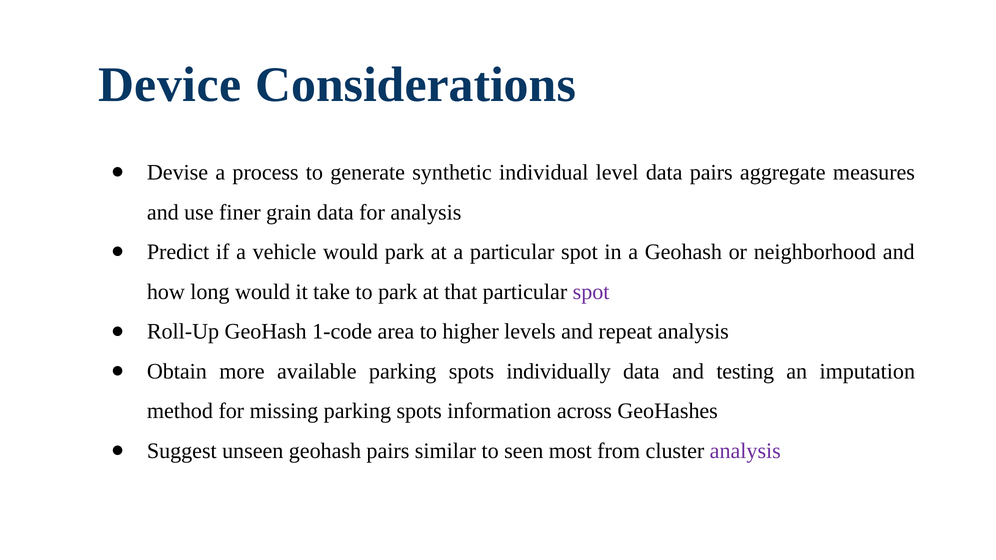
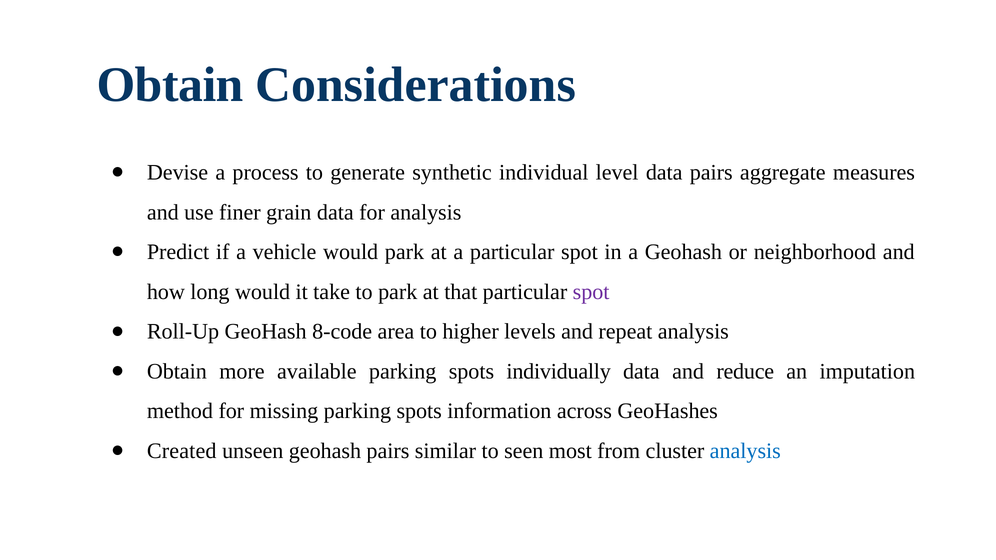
Device at (170, 85): Device -> Obtain
1-code: 1-code -> 8-code
testing: testing -> reduce
Suggest: Suggest -> Created
analysis at (745, 451) colour: purple -> blue
